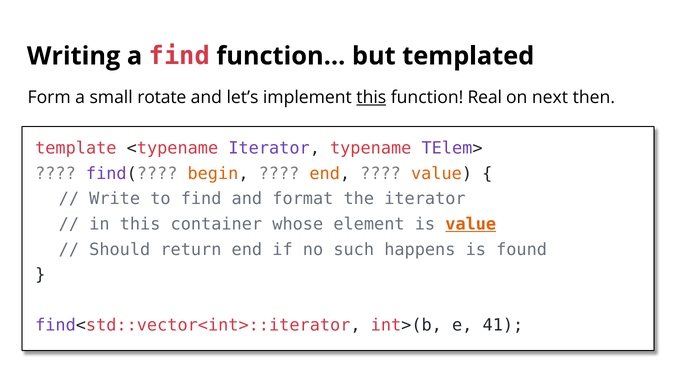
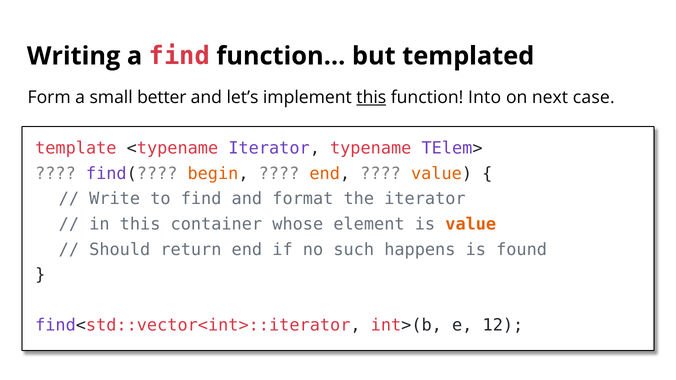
rotate: rotate -> better
Real: Real -> Into
then: then -> case
value at (471, 224) underline: present -> none
41: 41 -> 12
